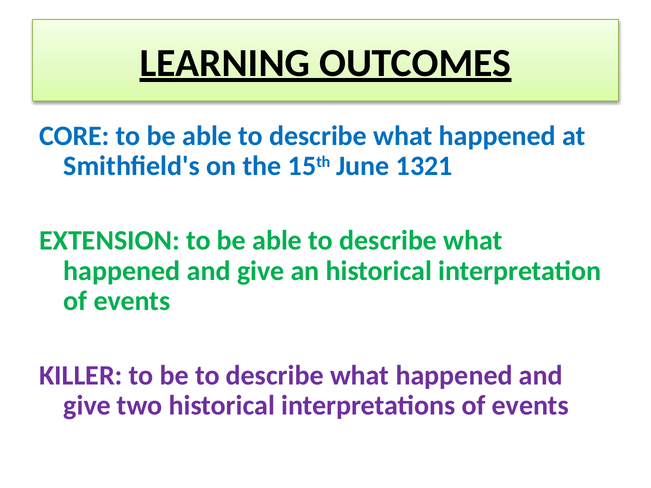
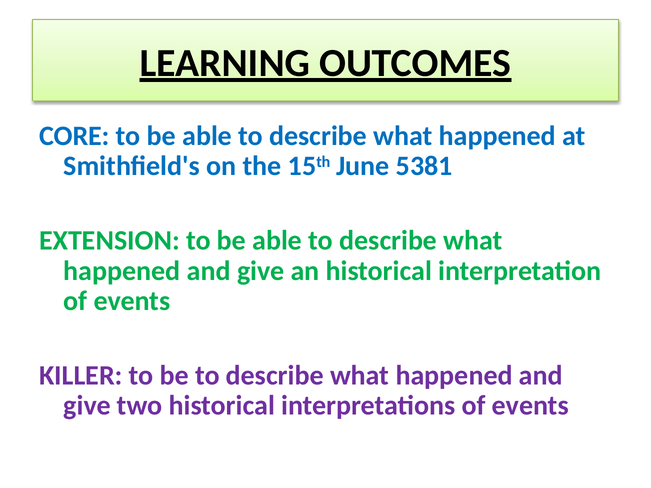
1321: 1321 -> 5381
